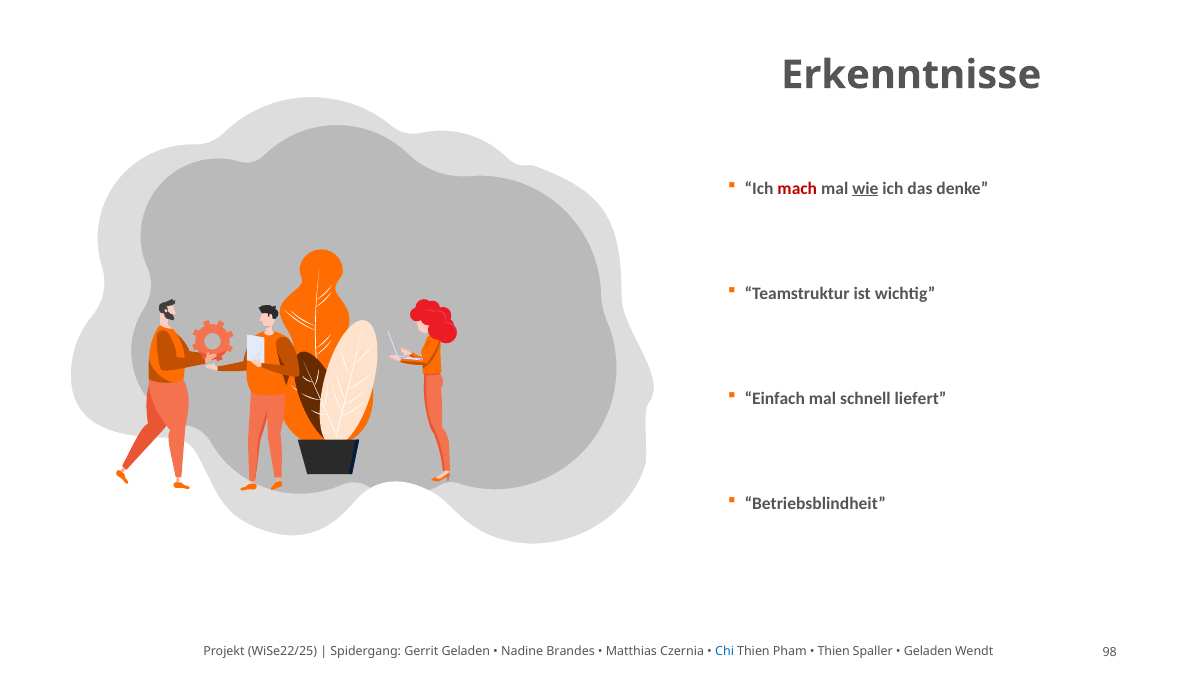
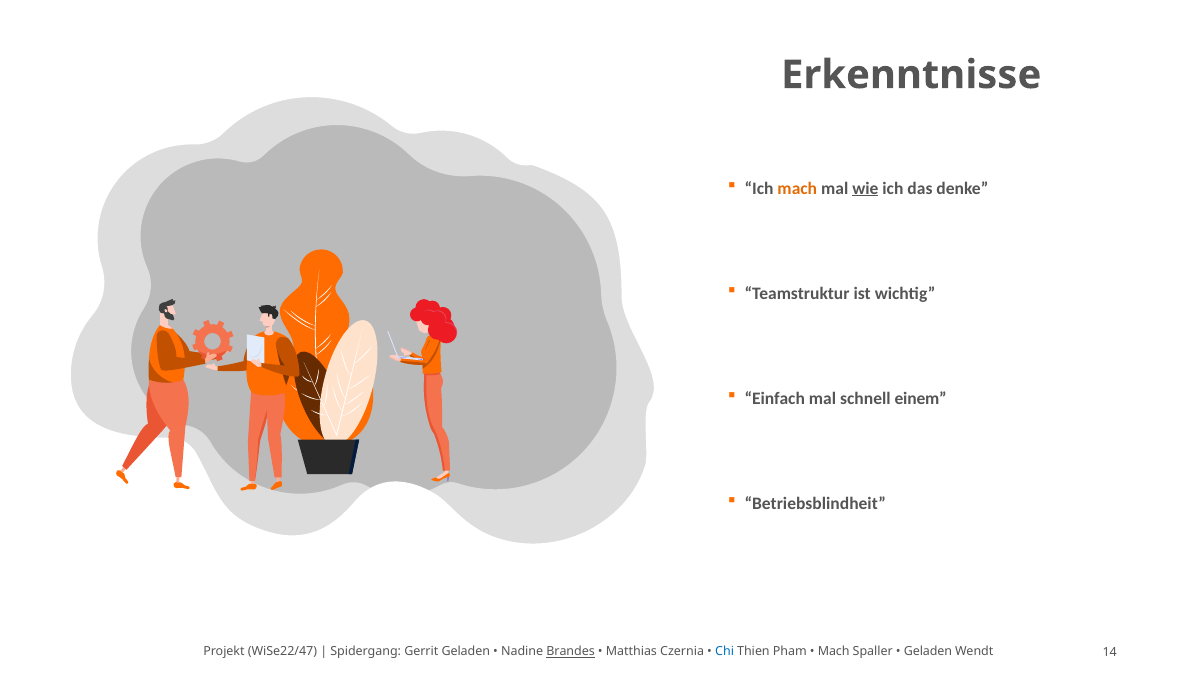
mach at (797, 188) colour: red -> orange
liefert: liefert -> einem
WiSe22/25: WiSe22/25 -> WiSe22/47
Brandes underline: none -> present
Thien at (834, 652): Thien -> Mach
98: 98 -> 14
